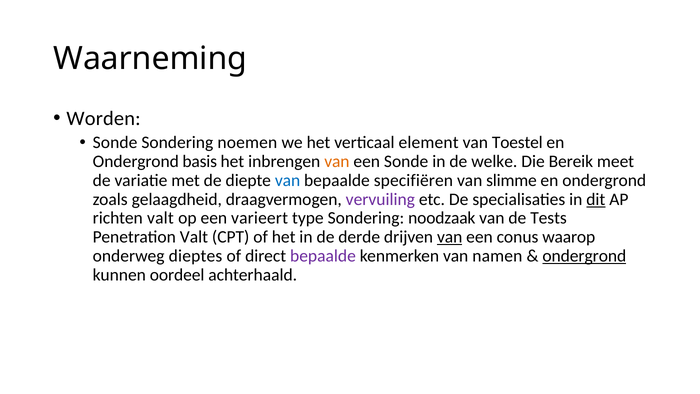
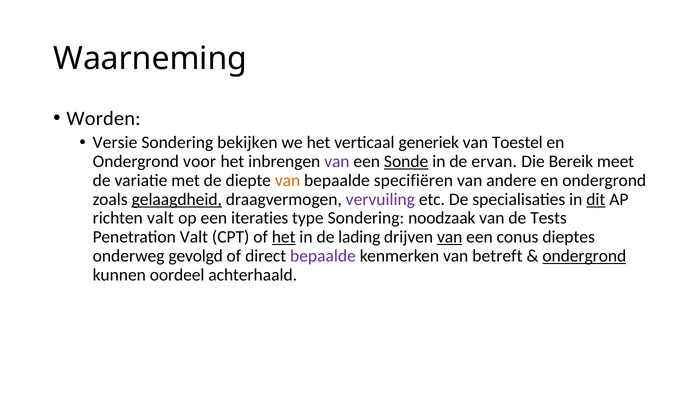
Sonde at (115, 142): Sonde -> Versie
noemen: noemen -> bekijken
element: element -> generiek
basis: basis -> voor
van at (337, 161) colour: orange -> purple
Sonde at (406, 161) underline: none -> present
welke: welke -> ervan
van at (288, 180) colour: blue -> orange
slimme: slimme -> andere
gelaagdheid underline: none -> present
varieert: varieert -> iteraties
het at (284, 237) underline: none -> present
derde: derde -> lading
waarop: waarop -> dieptes
dieptes: dieptes -> gevolgd
namen: namen -> betreft
